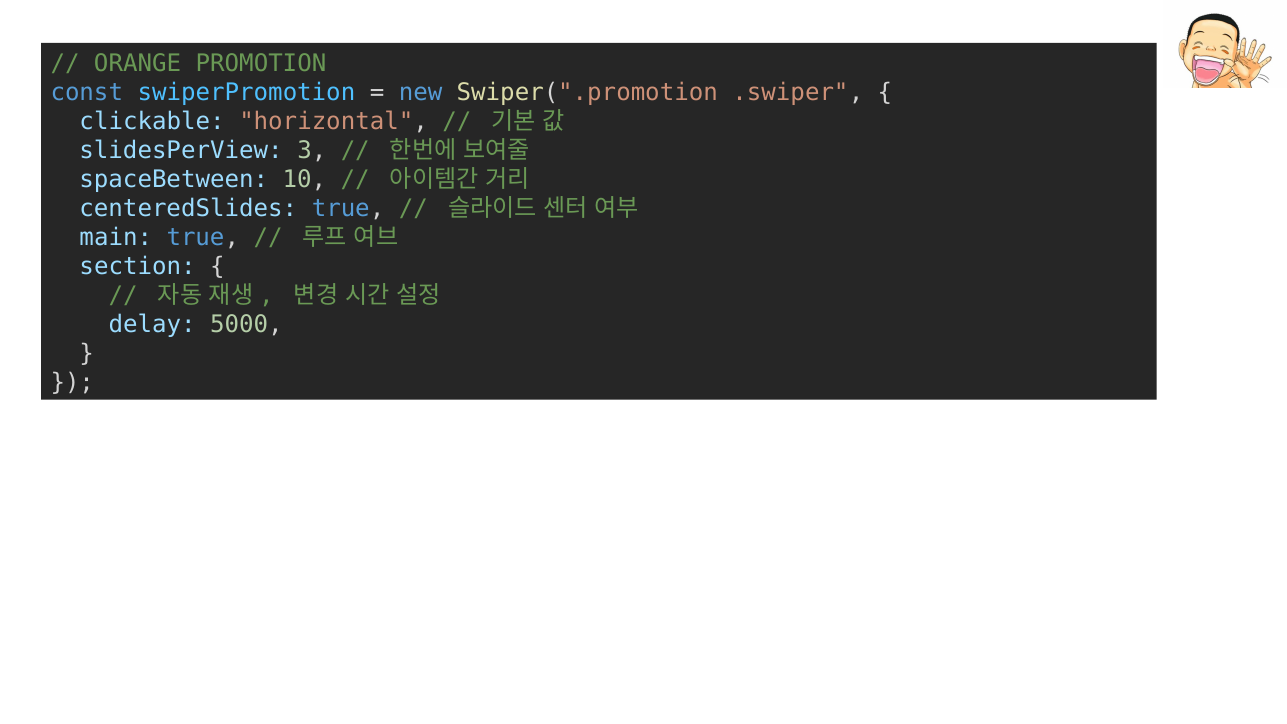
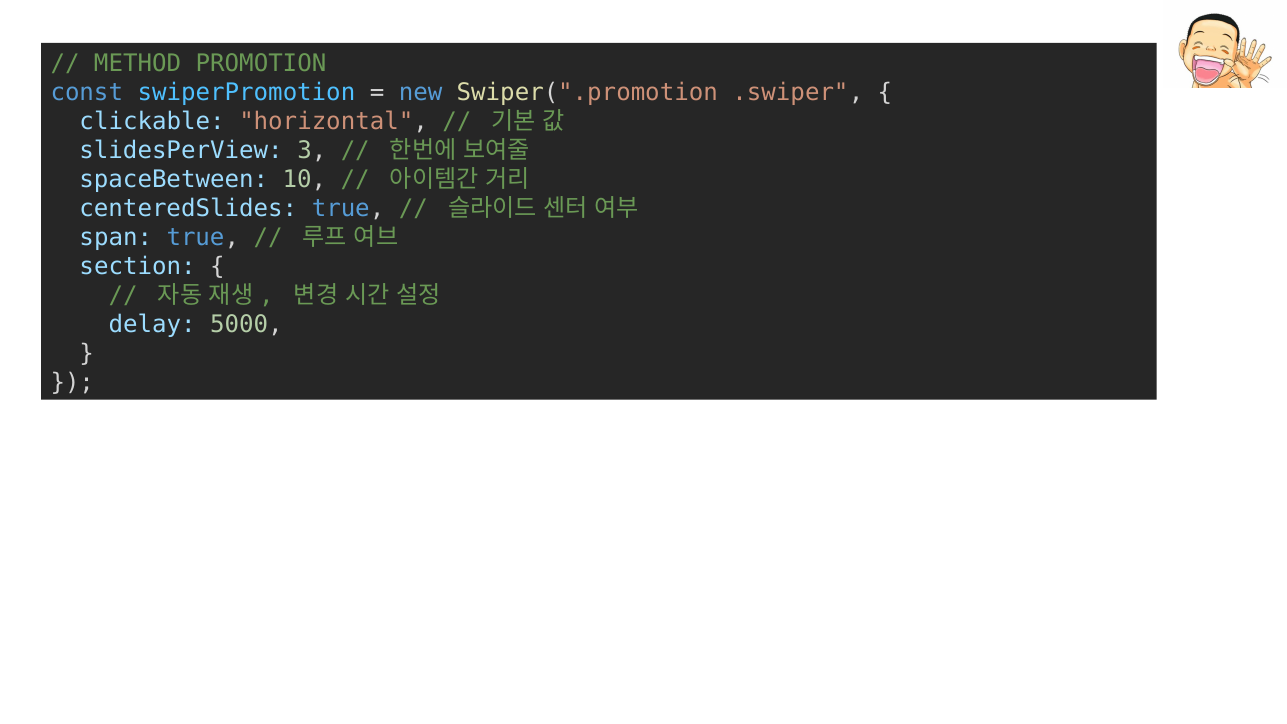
ORANGE: ORANGE -> METHOD
main: main -> span
